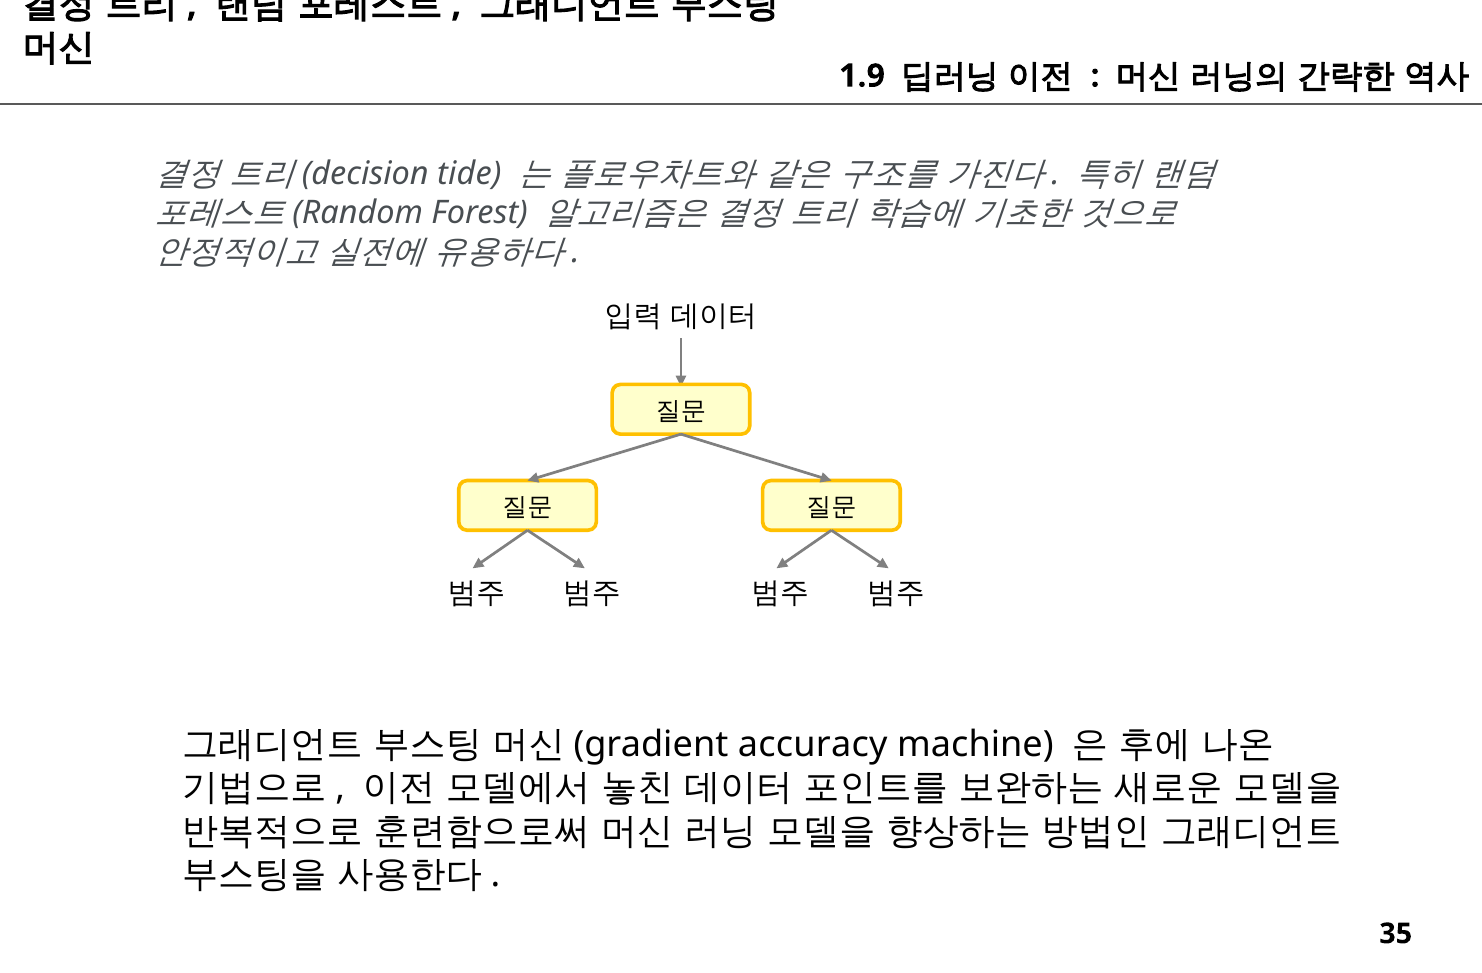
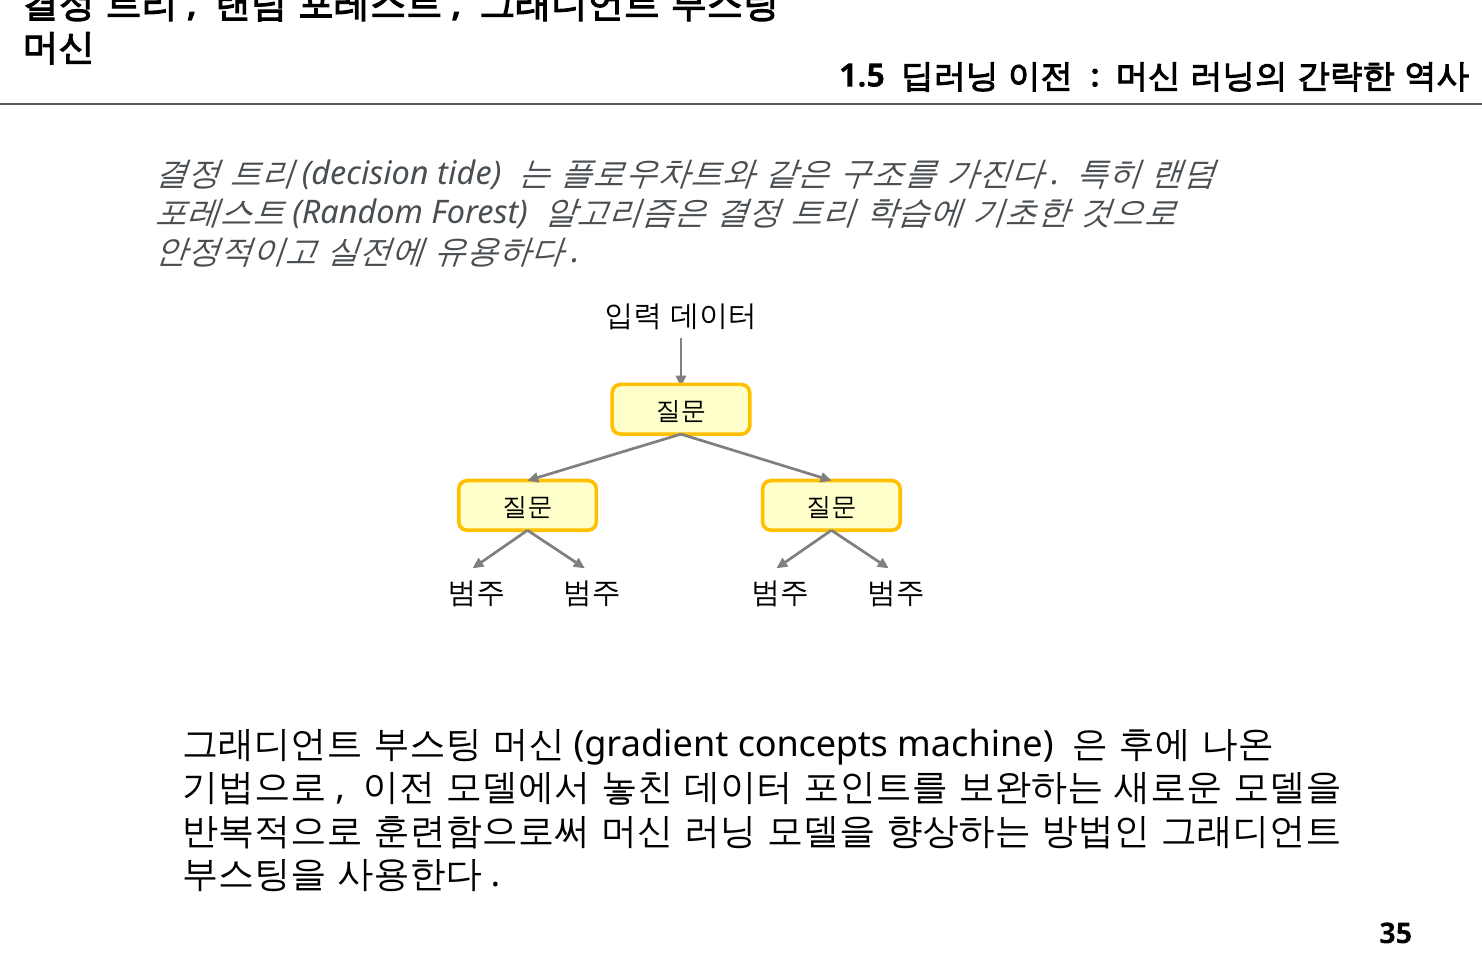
1.9: 1.9 -> 1.5
accuracy: accuracy -> concepts
